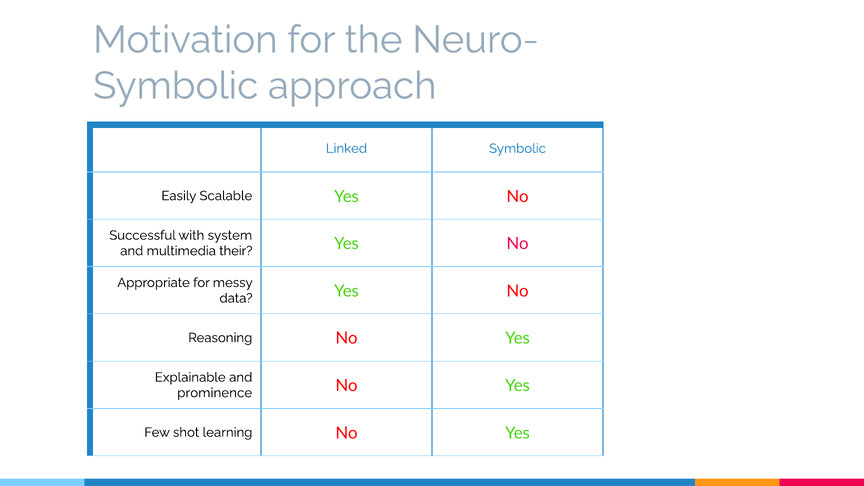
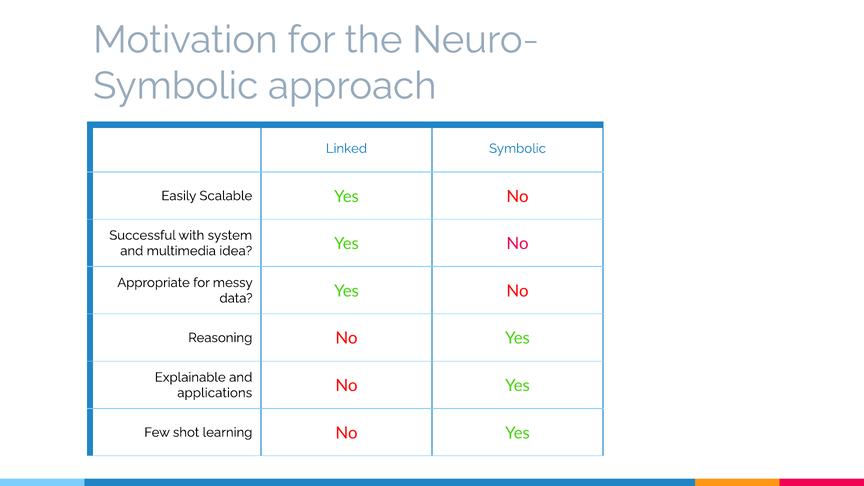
their: their -> idea
prominence: prominence -> applications
